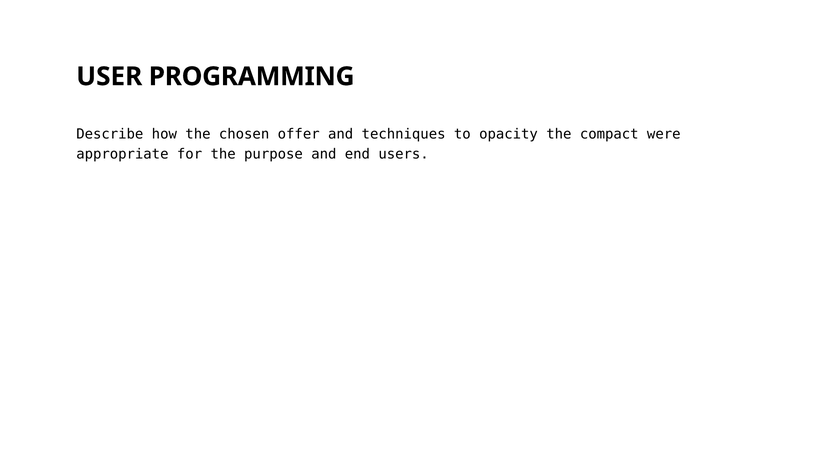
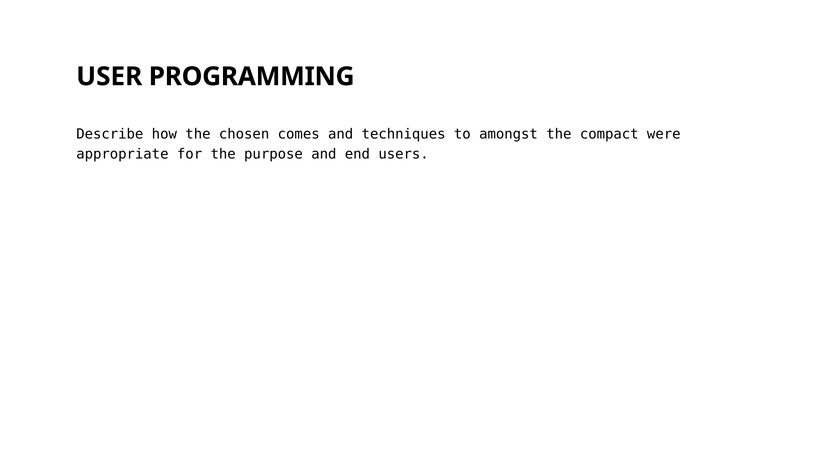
offer: offer -> comes
opacity: opacity -> amongst
